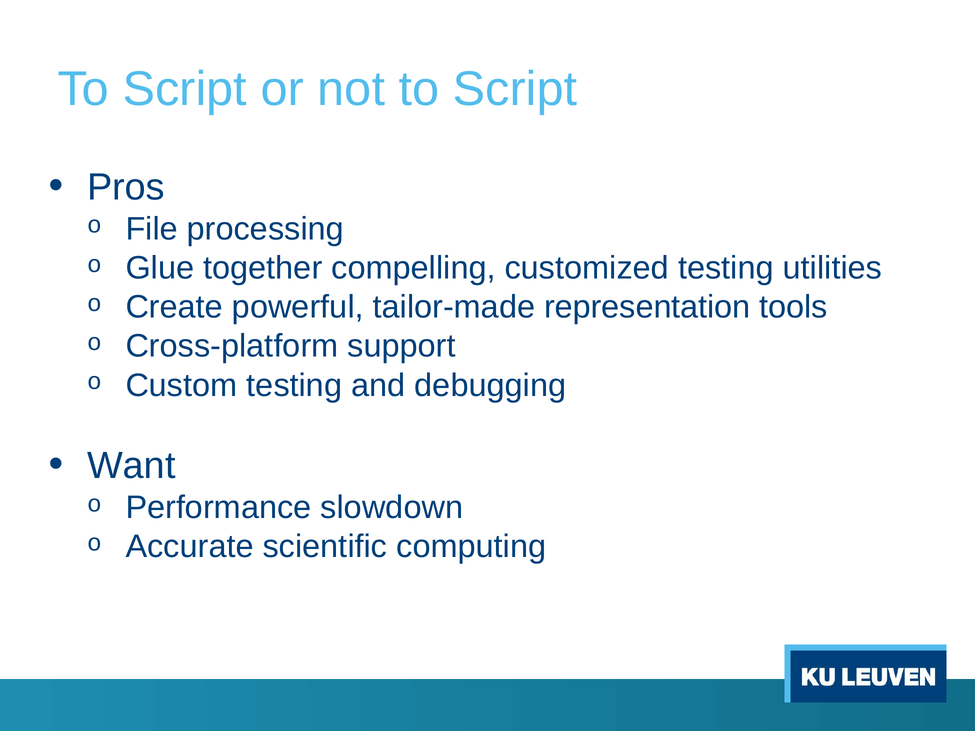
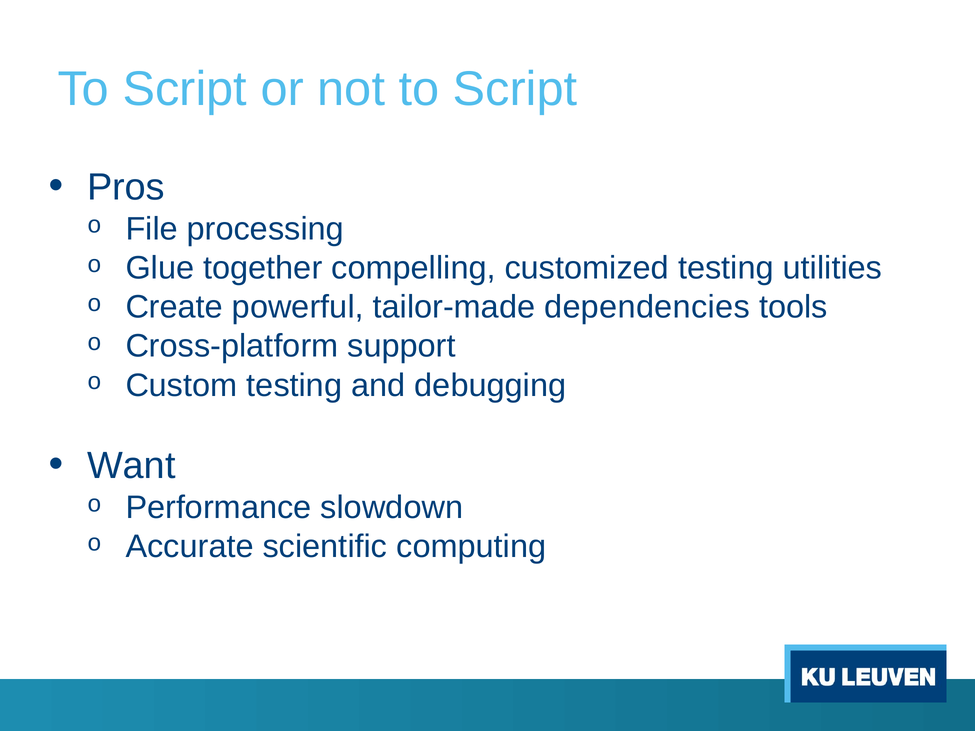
representation: representation -> dependencies
